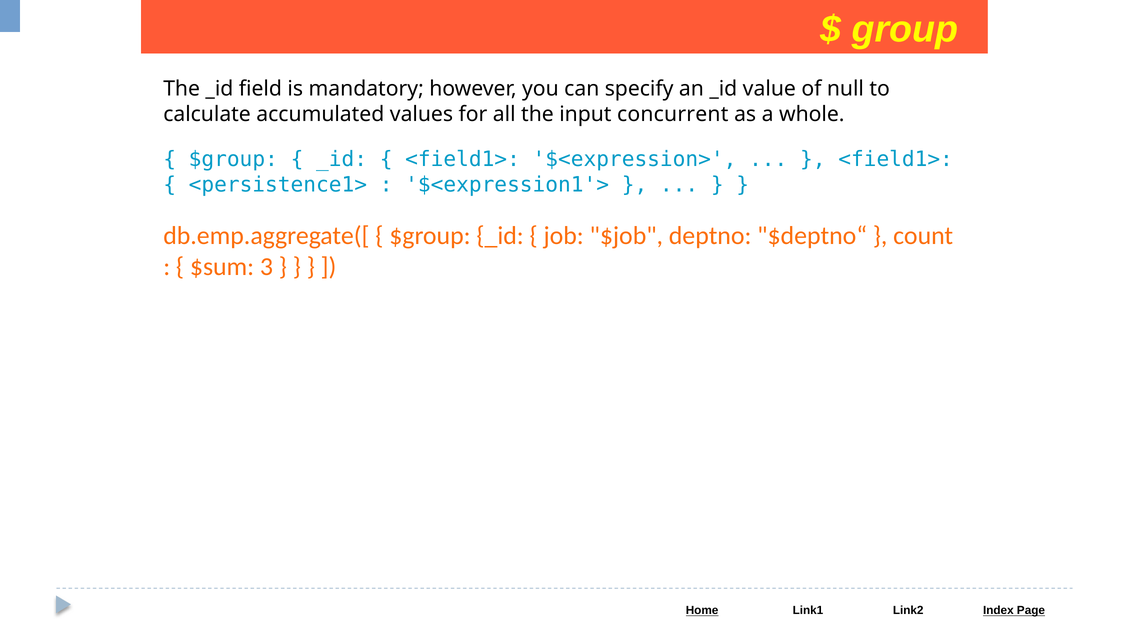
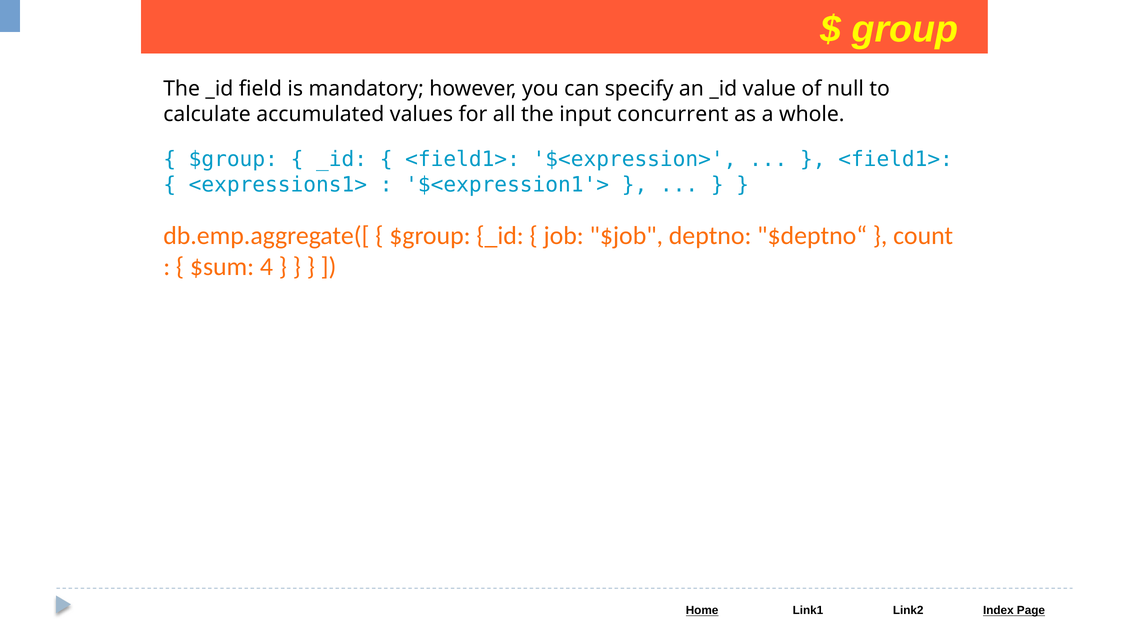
<persistence1>: <persistence1> -> <expressions1>
3: 3 -> 4
